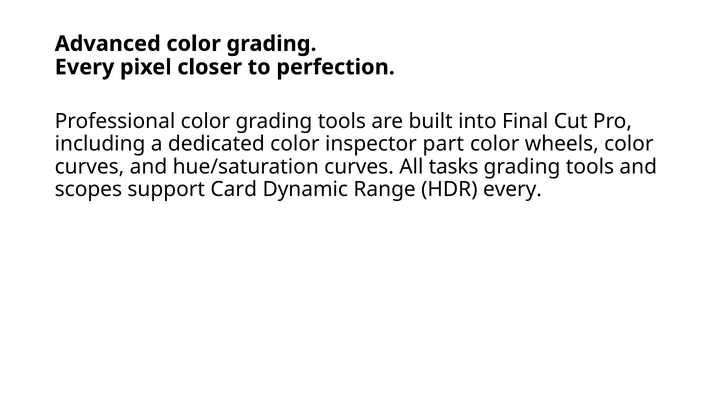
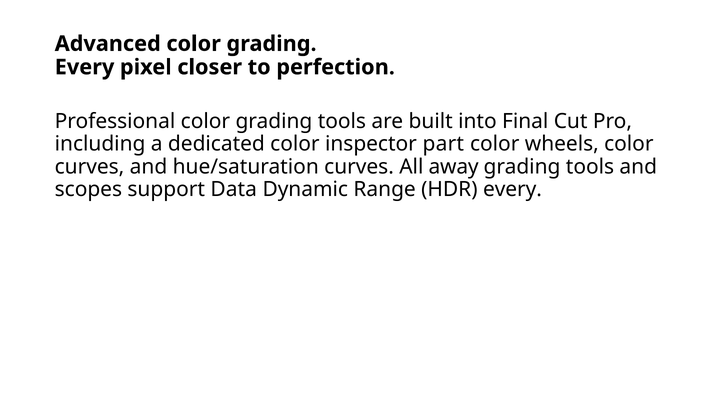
tasks: tasks -> away
Card: Card -> Data
